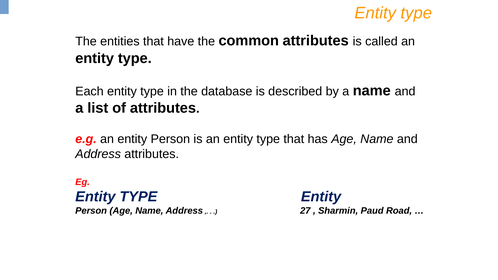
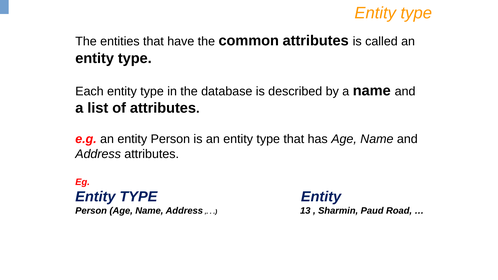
27: 27 -> 13
